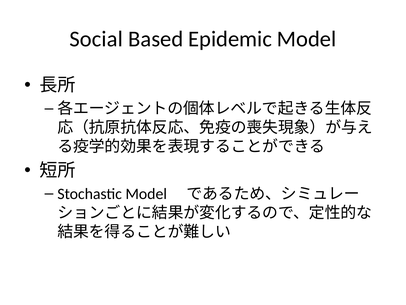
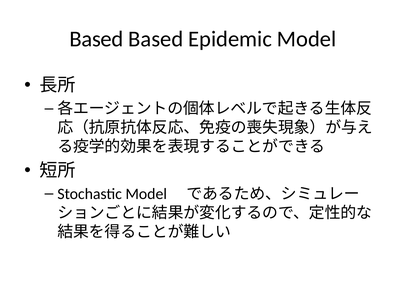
Social at (96, 39): Social -> Based
